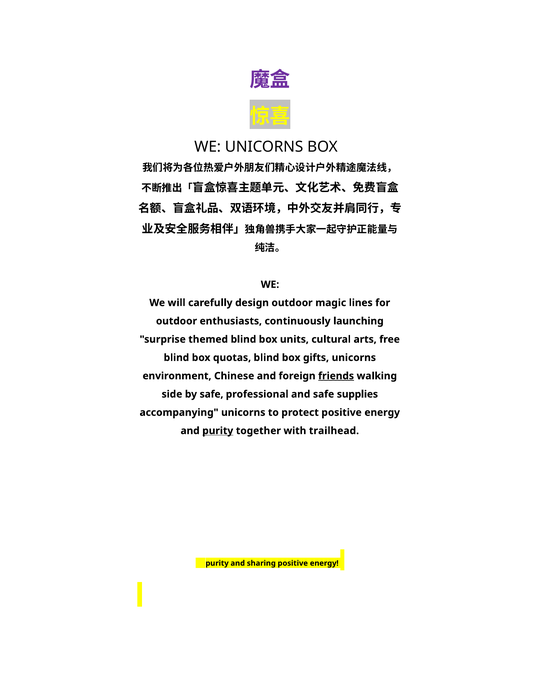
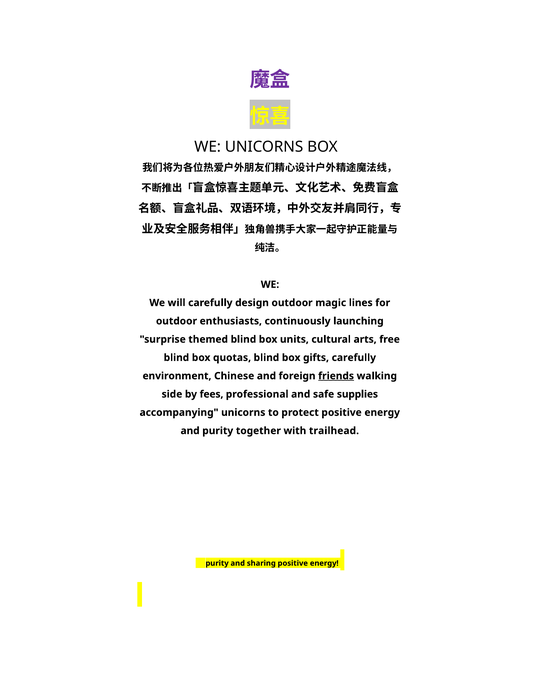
gifts unicorns: unicorns -> carefully
by safe: safe -> fees
purity at (218, 430) underline: present -> none
